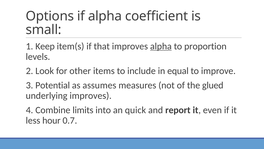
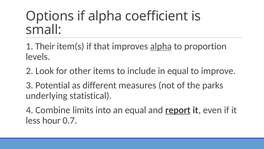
Keep: Keep -> Their
assumes: assumes -> different
glued: glued -> parks
underlying improves: improves -> statistical
an quick: quick -> equal
report underline: none -> present
